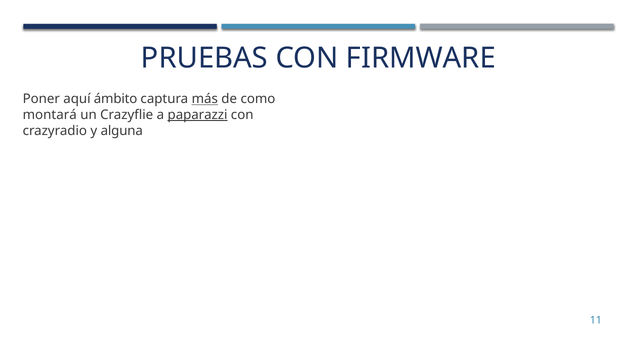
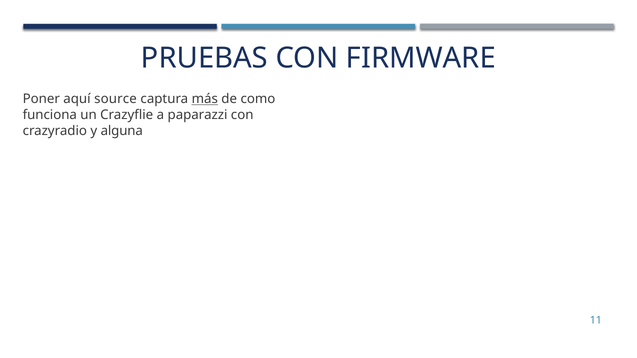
ámbito: ámbito -> source
montará: montará -> funciona
paparazzi underline: present -> none
